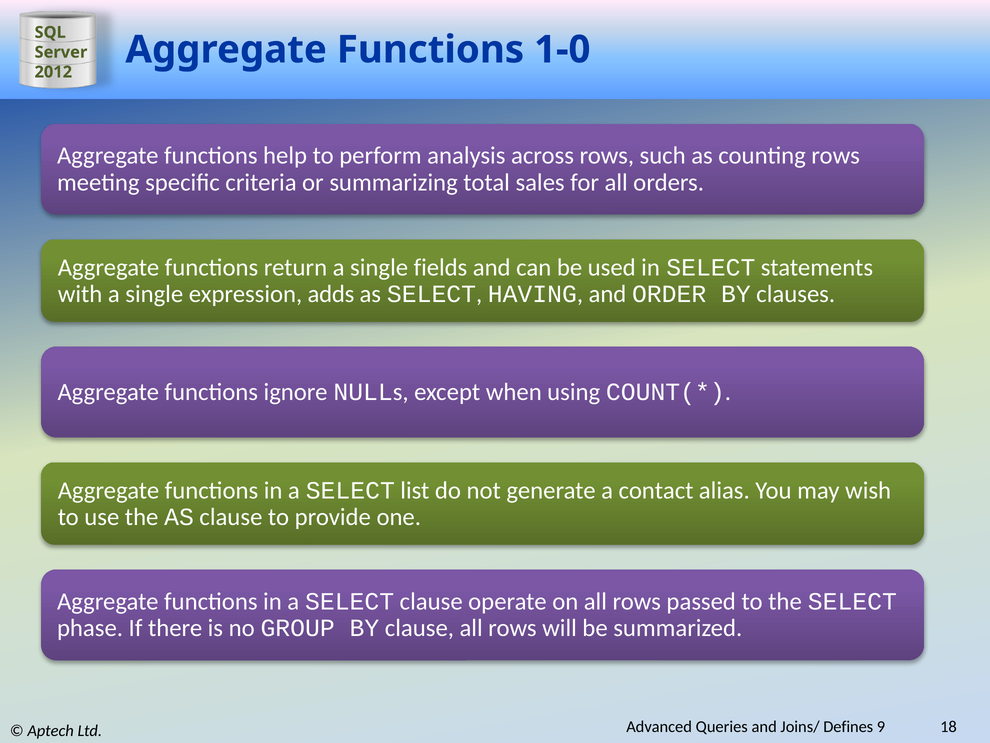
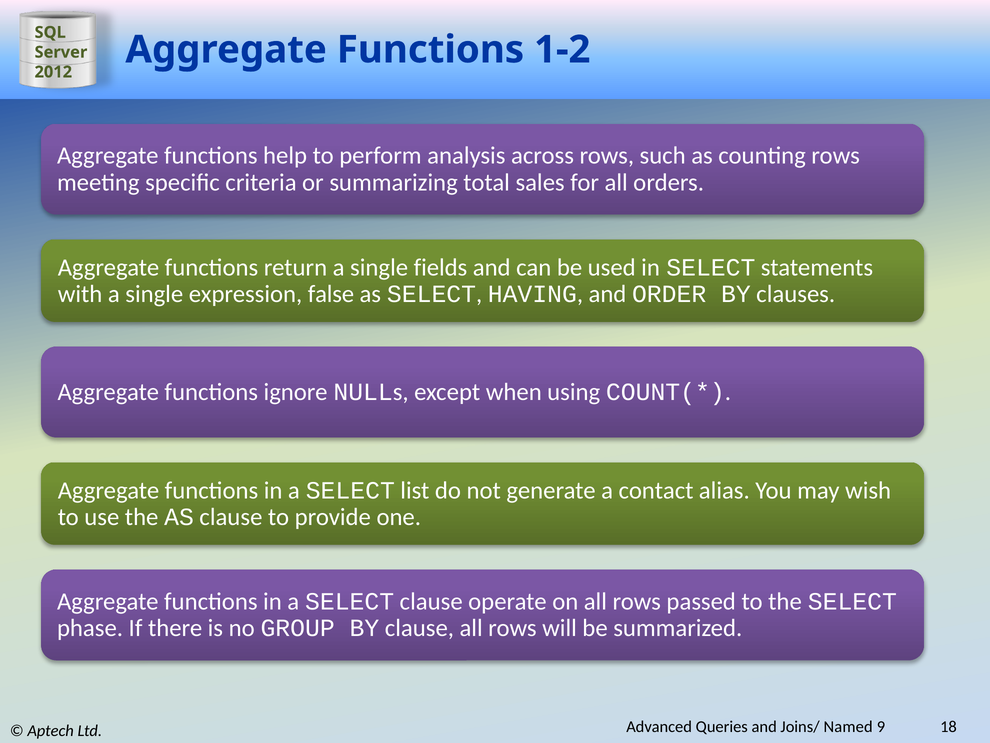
1-0: 1-0 -> 1-2
adds: adds -> false
Defines: Defines -> Named
